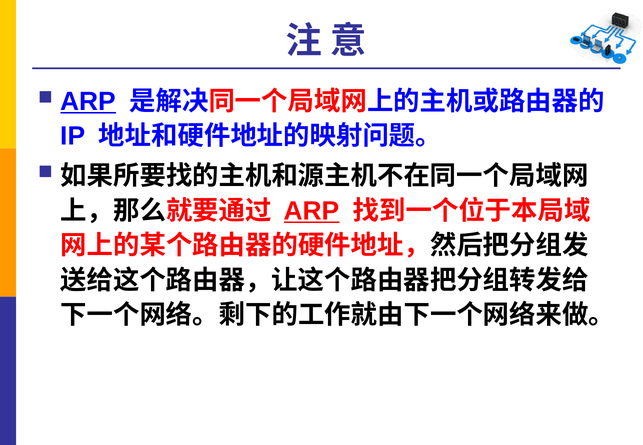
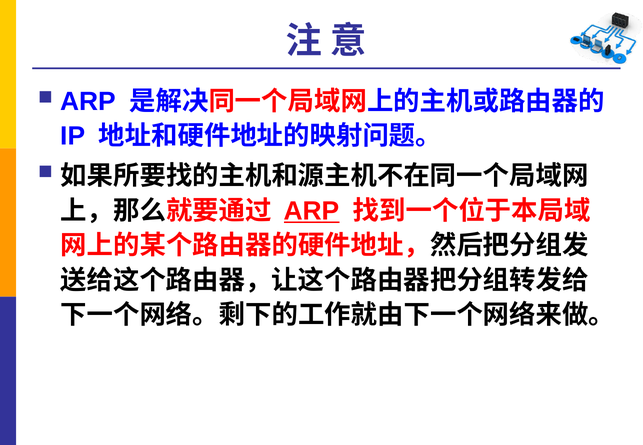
ARP at (88, 101) underline: present -> none
